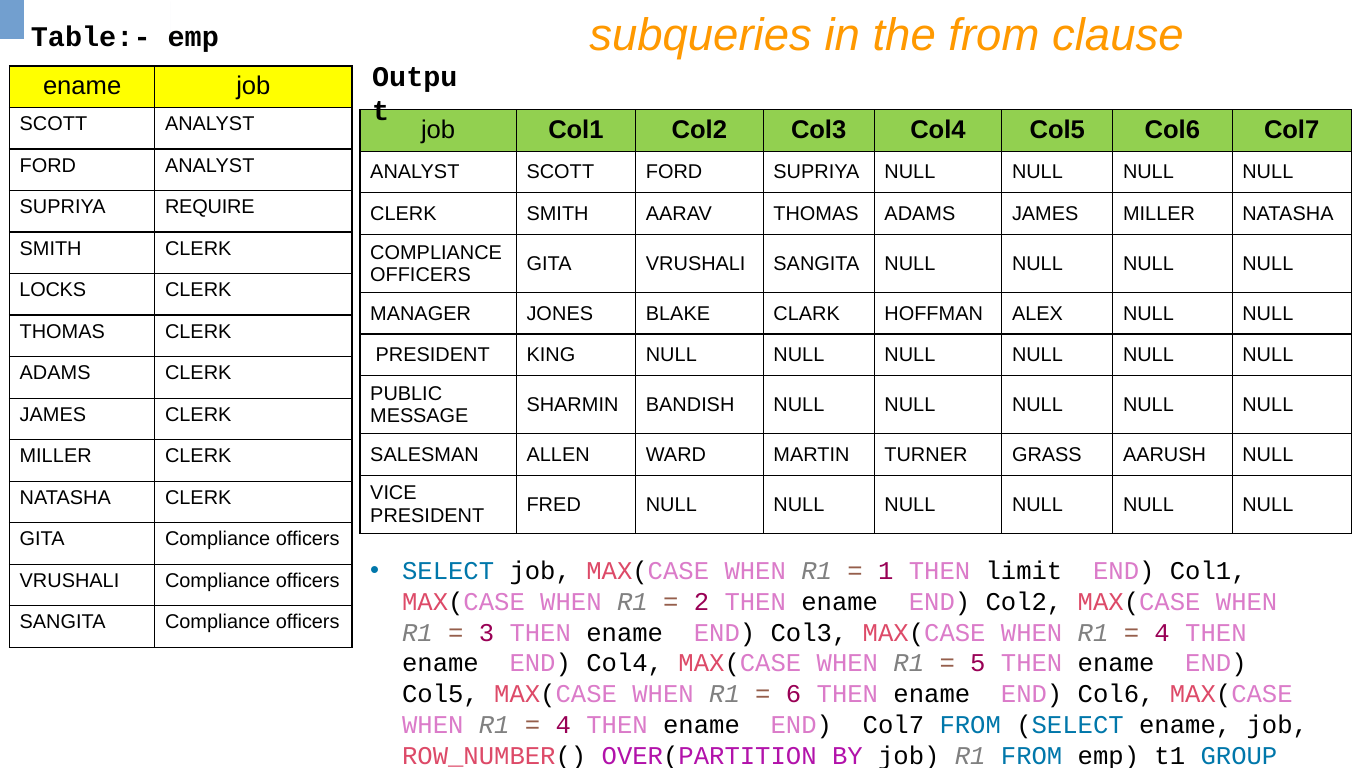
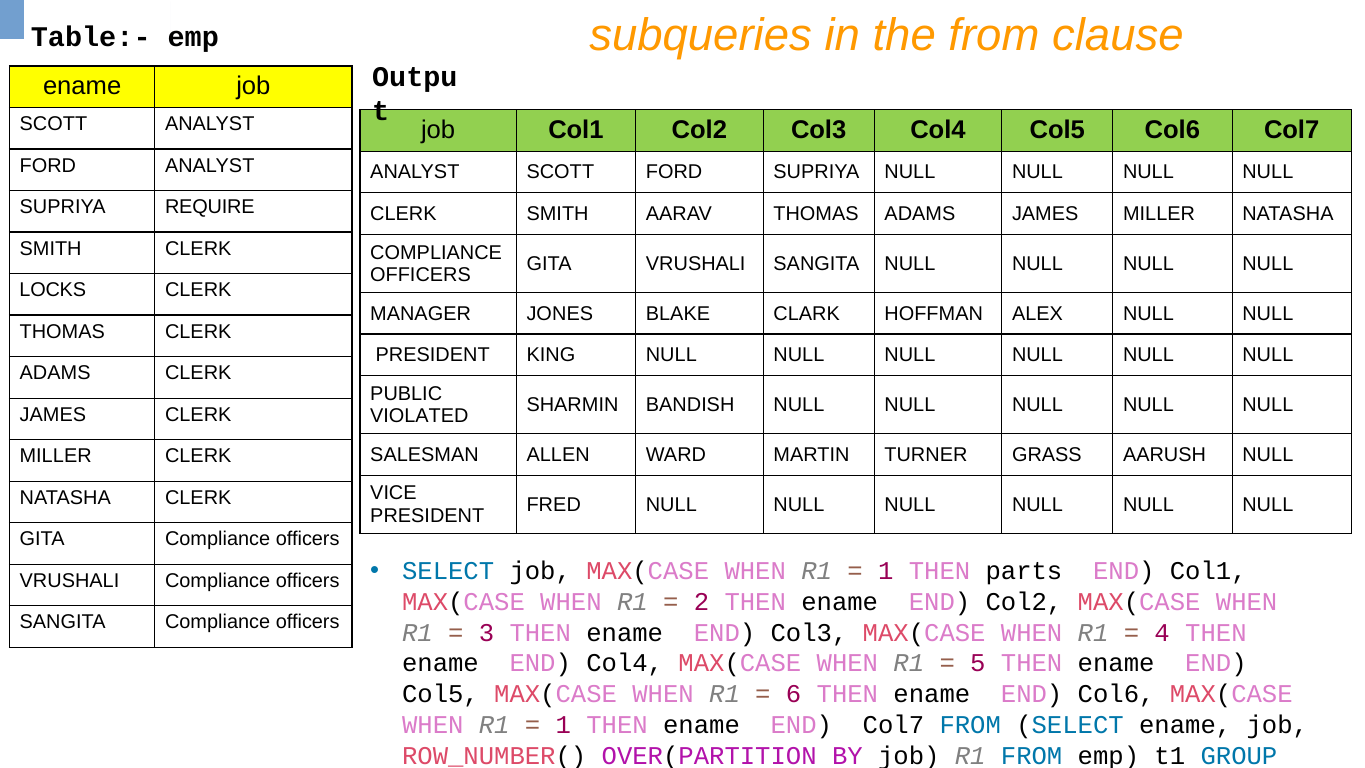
MESSAGE: MESSAGE -> VIOLATED
limit: limit -> parts
4 at (563, 725): 4 -> 1
